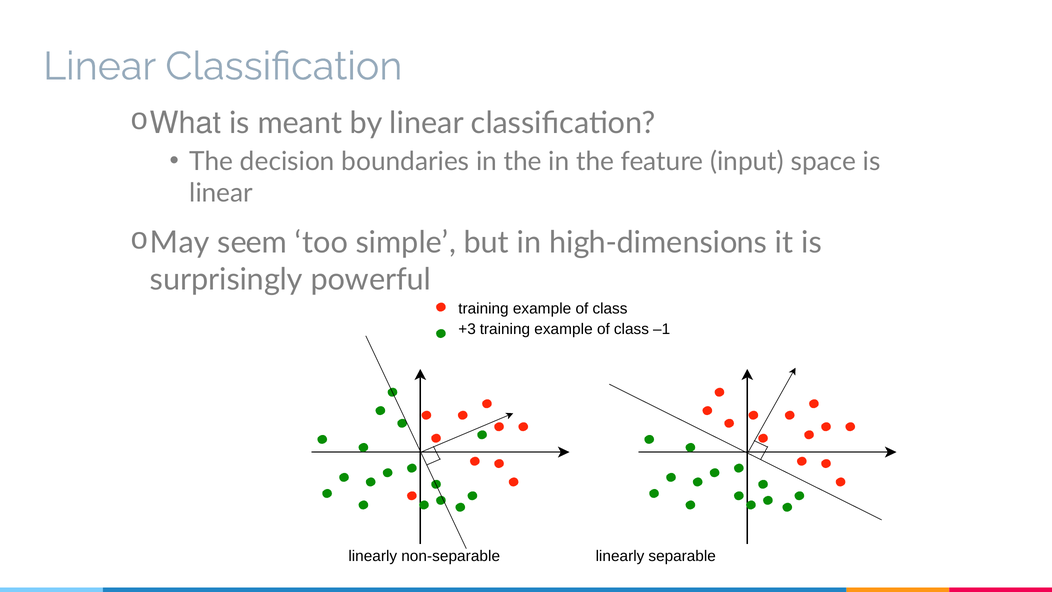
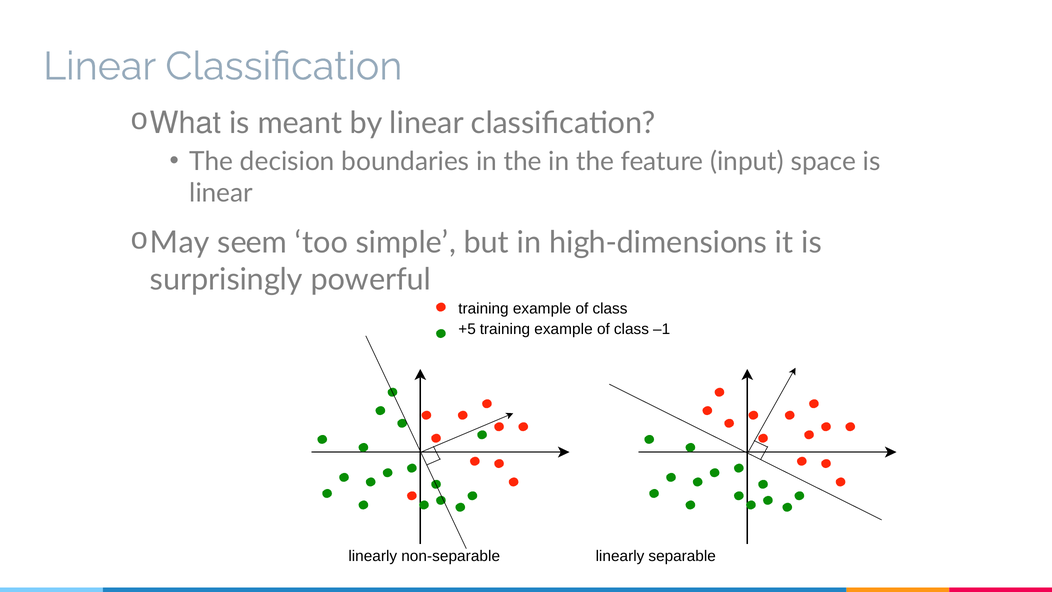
+3: +3 -> +5
